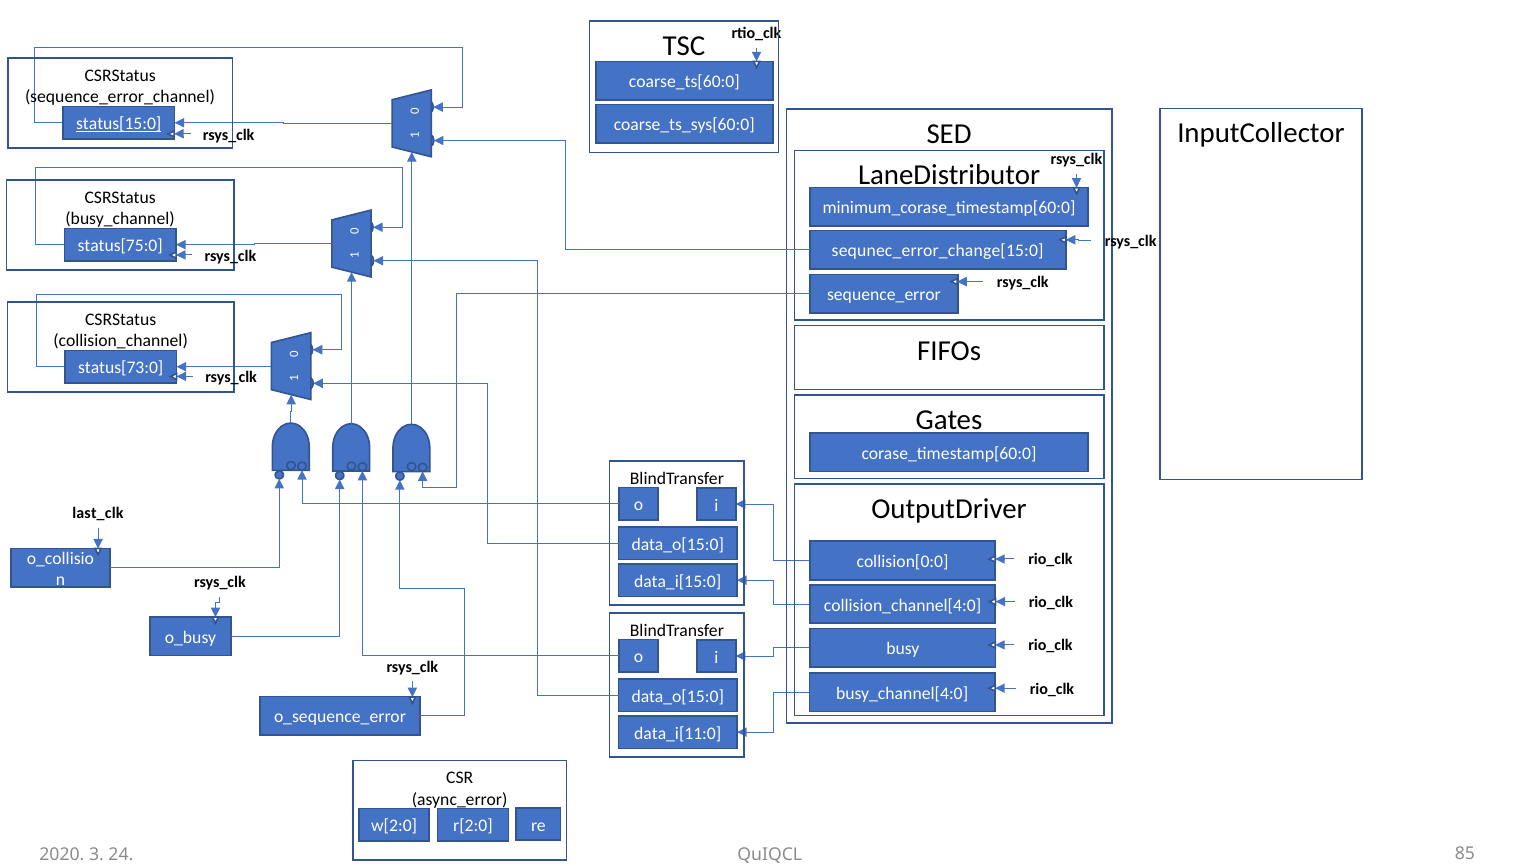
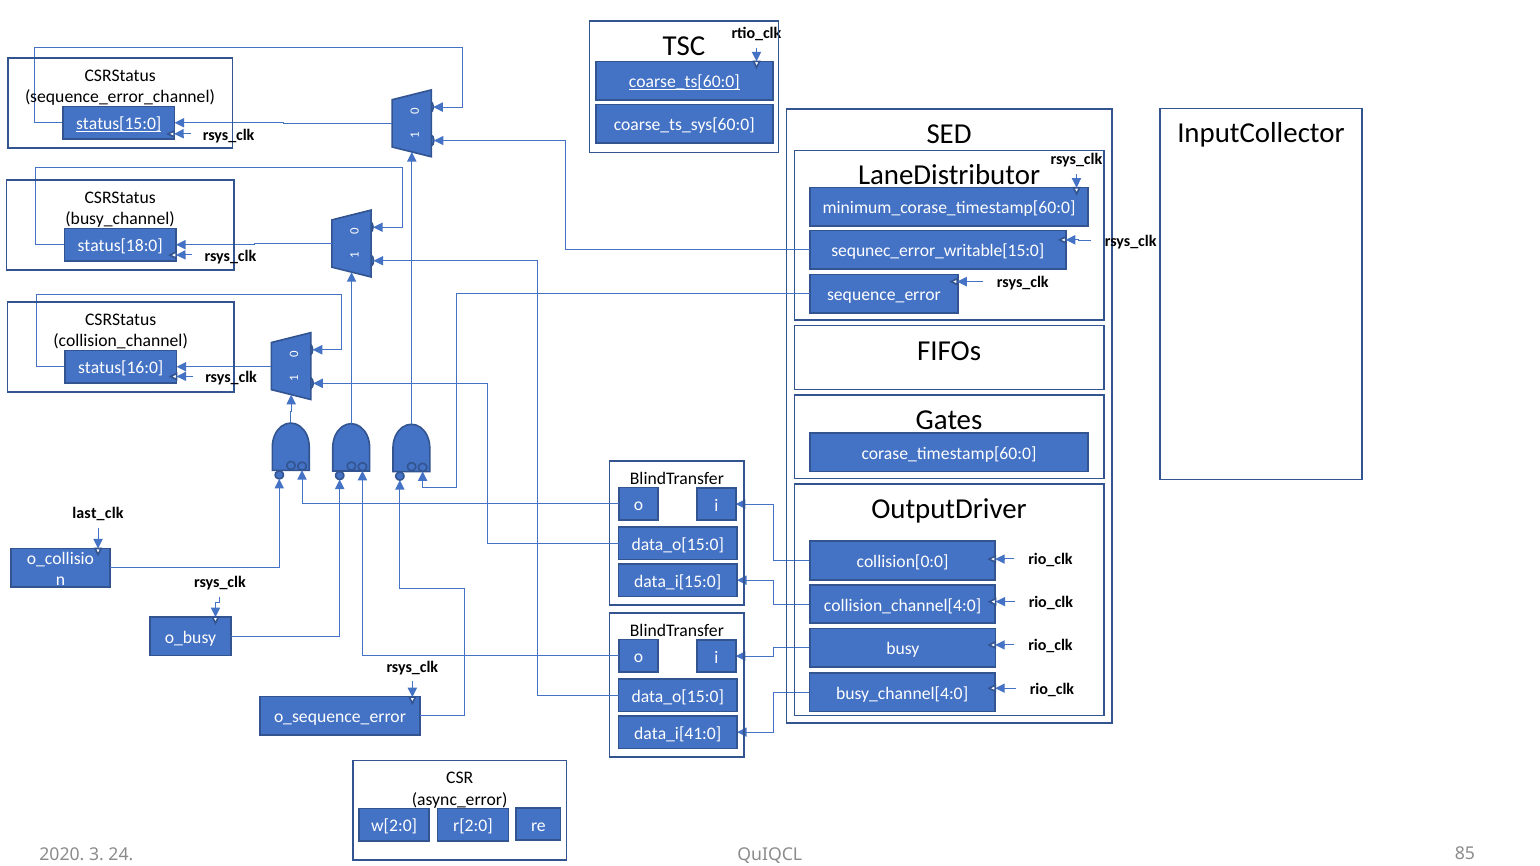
coarse_ts[60:0 underline: none -> present
status[75:0: status[75:0 -> status[18:0
sequnec_error_change[15:0: sequnec_error_change[15:0 -> sequnec_error_writable[15:0
status[73:0: status[73:0 -> status[16:0
data_i[11:0: data_i[11:0 -> data_i[41:0
